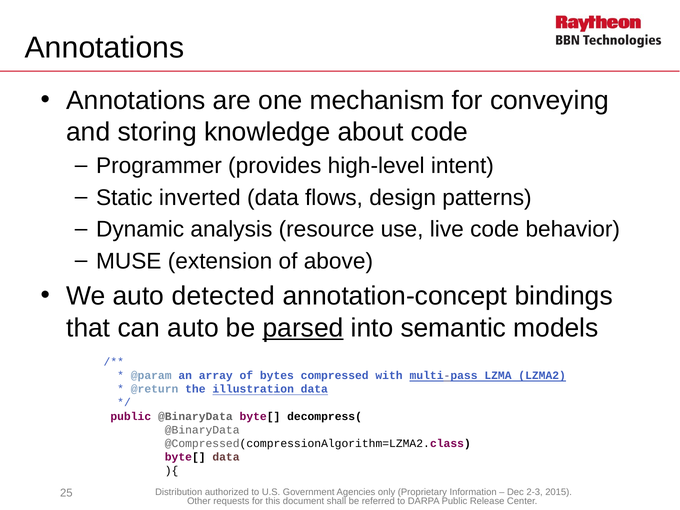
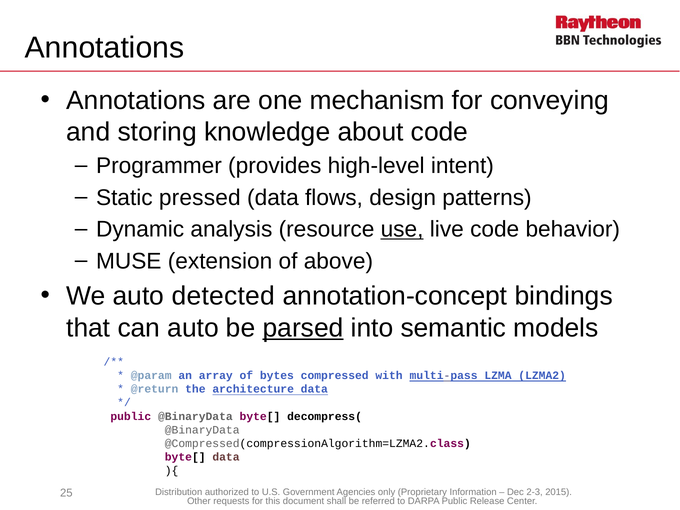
inverted: inverted -> pressed
use underline: none -> present
illustration: illustration -> architecture
